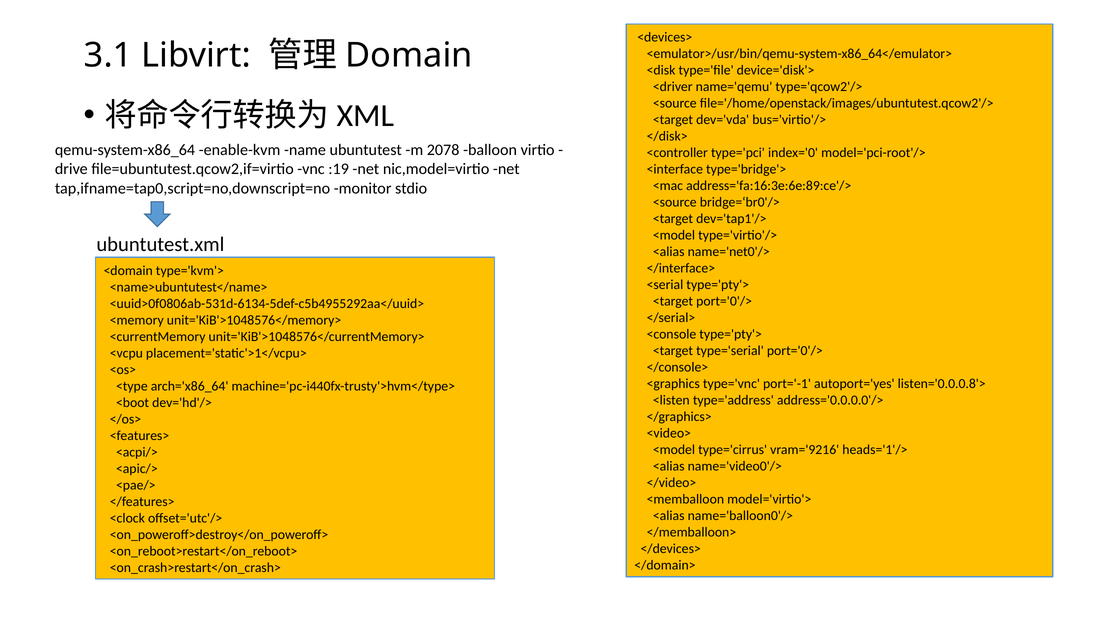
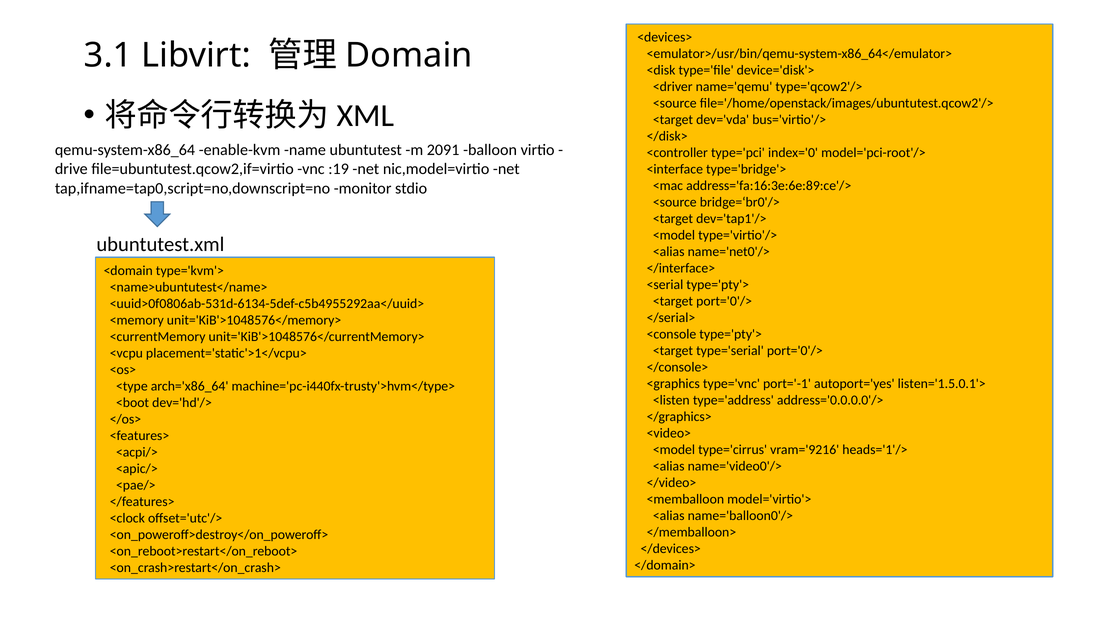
2078: 2078 -> 2091
listen='0.0.0.8'>: listen='0.0.0.8'> -> listen='1.5.0.1'>
